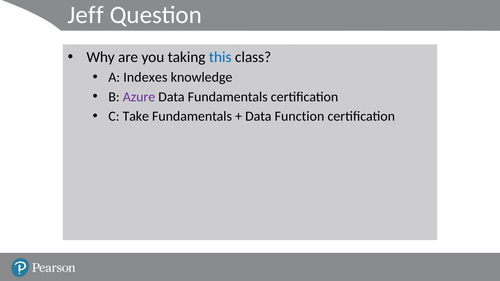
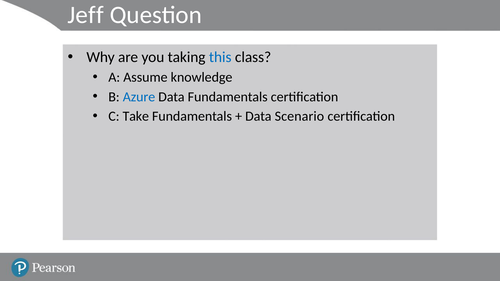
Indexes: Indexes -> Assume
Azure colour: purple -> blue
Function: Function -> Scenario
